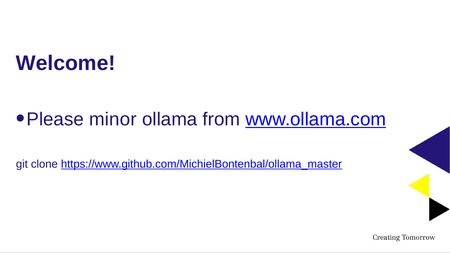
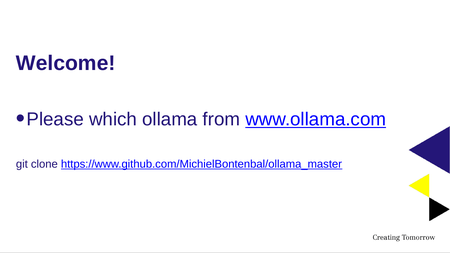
minor: minor -> which
